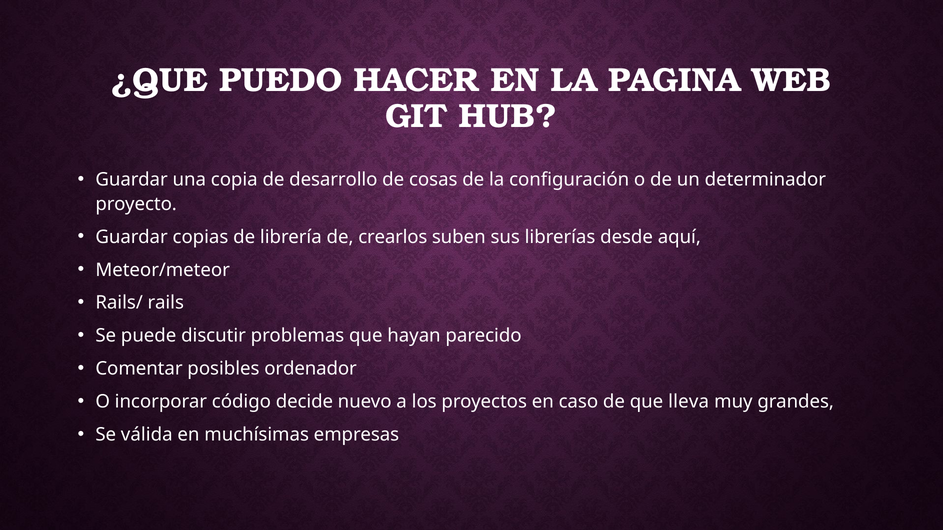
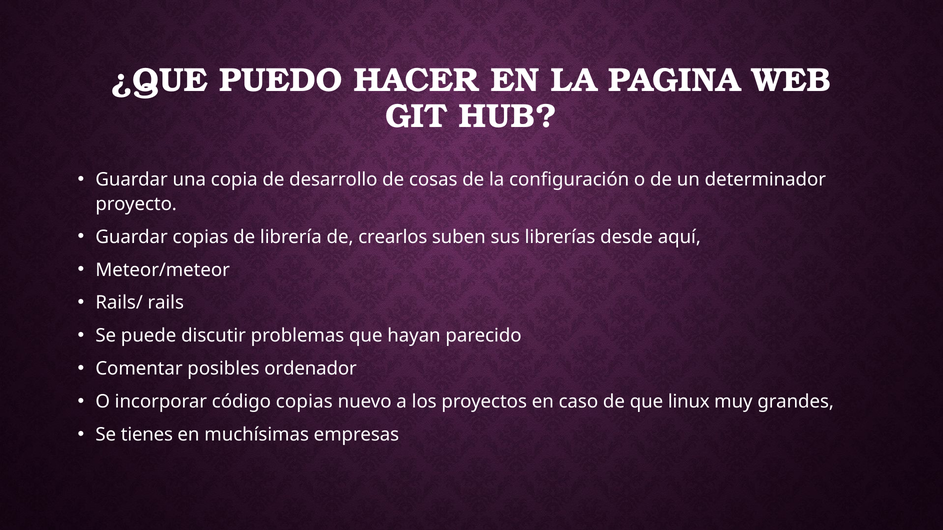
código decide: decide -> copias
lleva: lleva -> linux
válida: válida -> tienes
